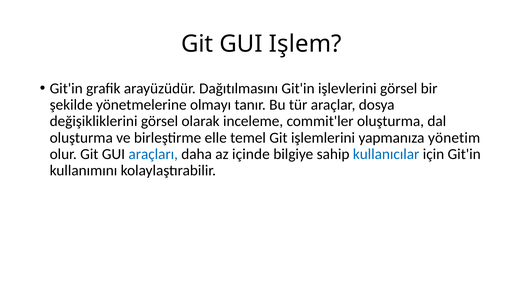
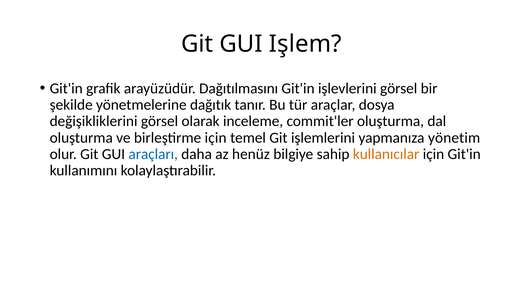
olmayı: olmayı -> dağıtık
birleştirme elle: elle -> için
içinde: içinde -> henüz
kullanıcılar colour: blue -> orange
